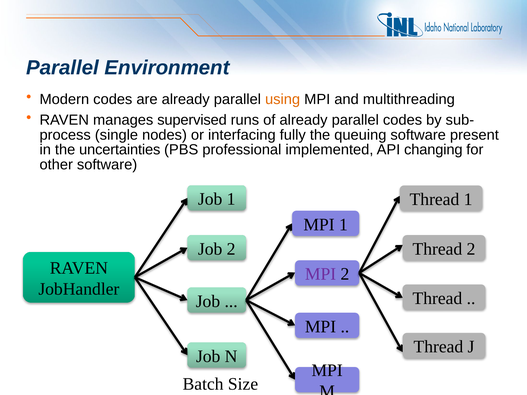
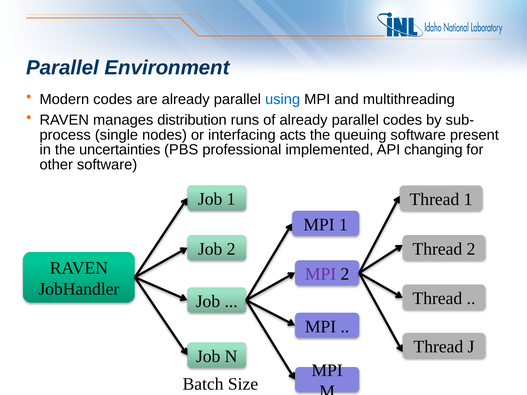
using colour: orange -> blue
supervised: supervised -> distribution
fully: fully -> acts
